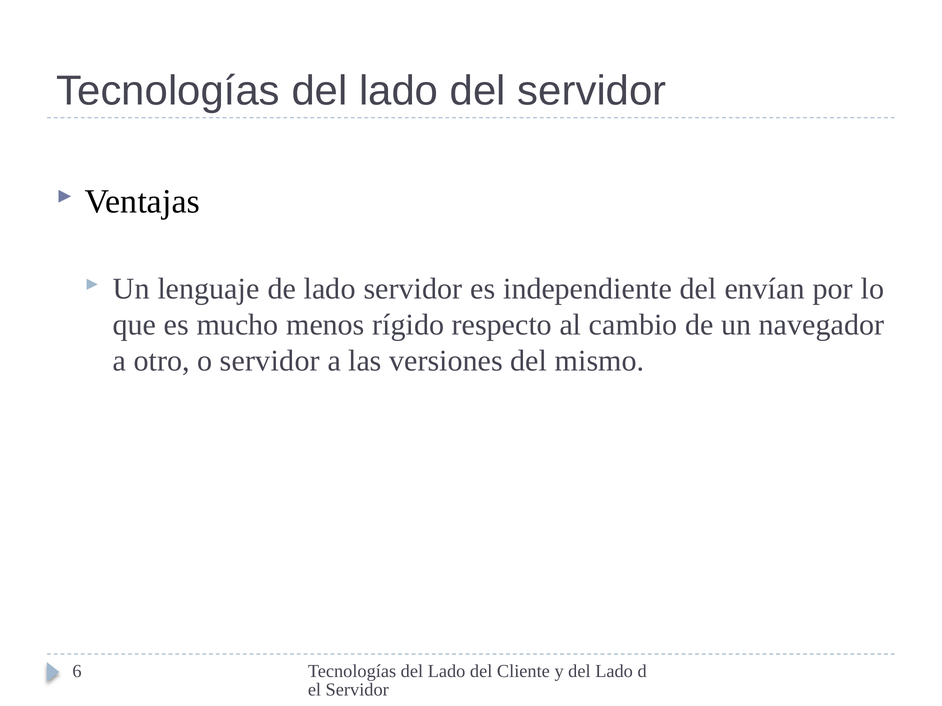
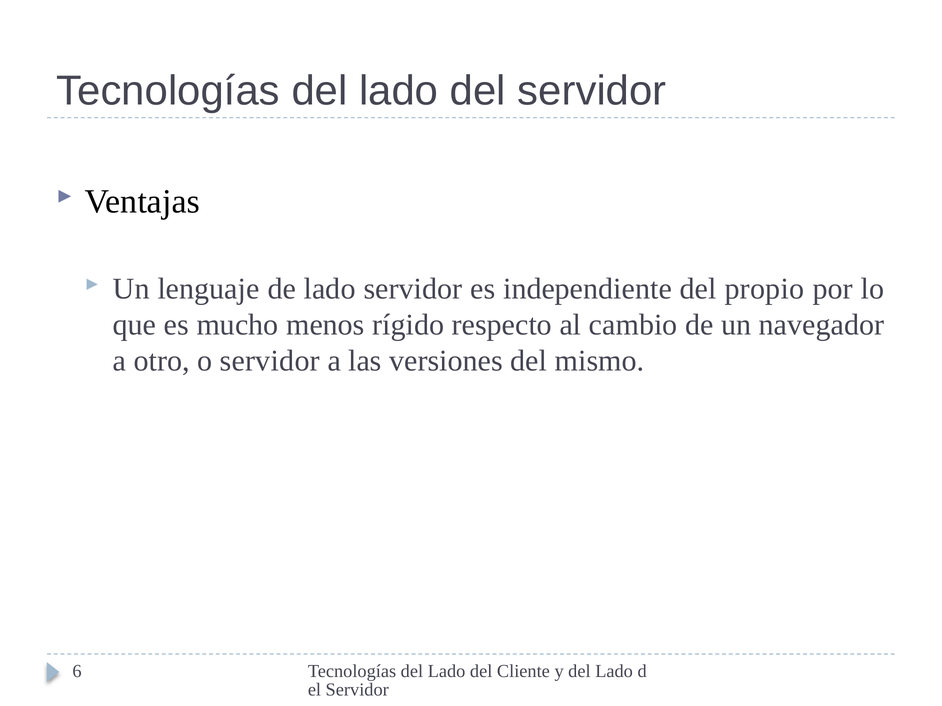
envían: envían -> propio
